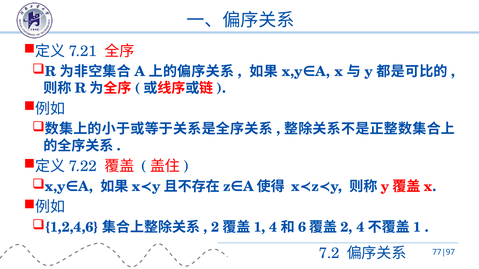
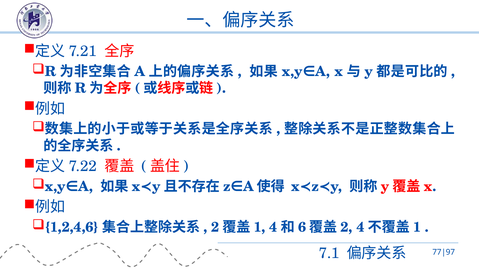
7.2: 7.2 -> 7.1
